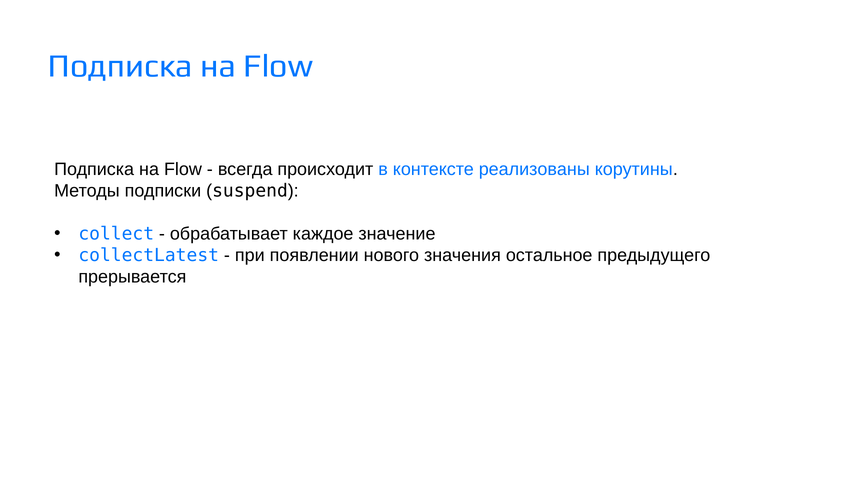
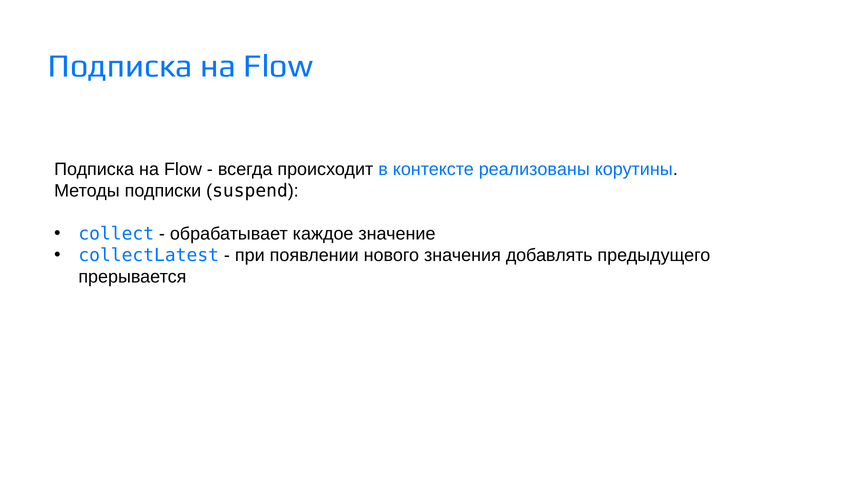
остальное: остальное -> добавлять
